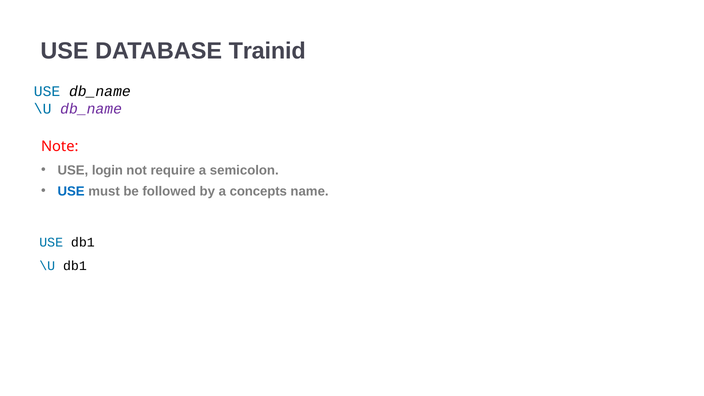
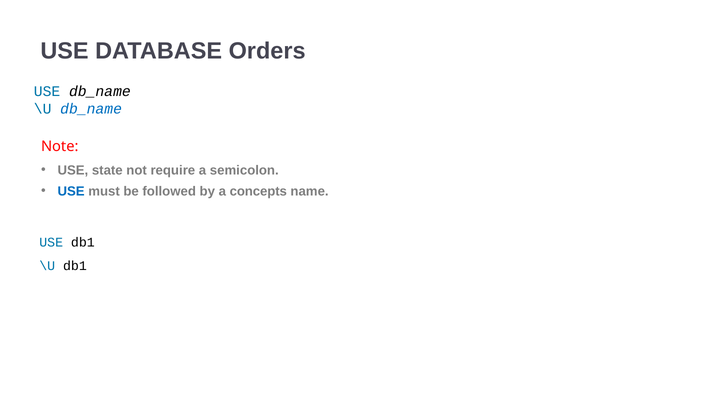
Trainid: Trainid -> Orders
db_name at (91, 109) colour: purple -> blue
login: login -> state
